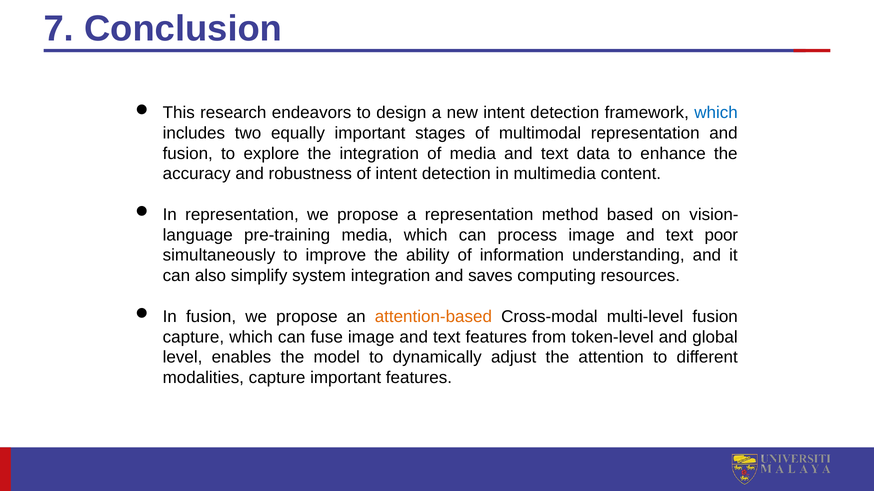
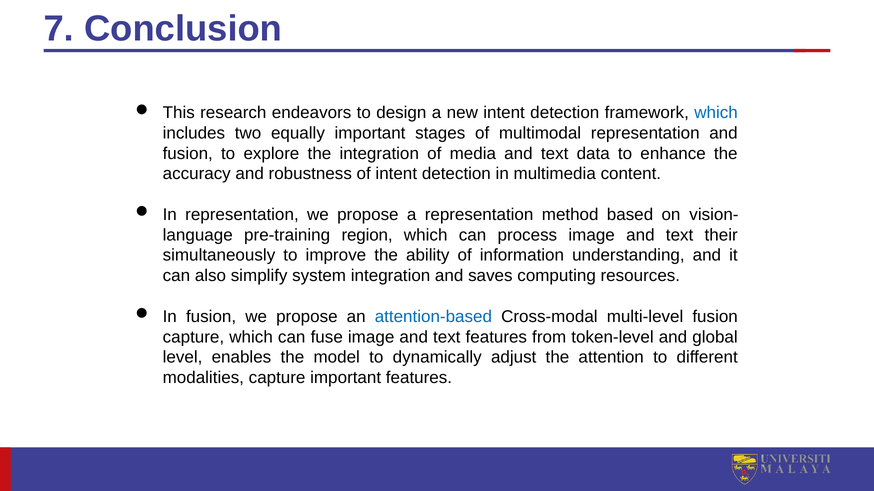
pre-training media: media -> region
poor: poor -> their
attention-based colour: orange -> blue
